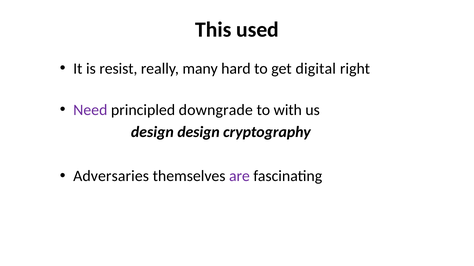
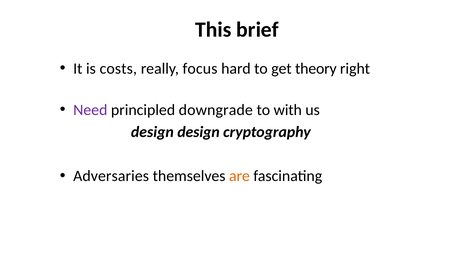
used: used -> brief
resist: resist -> costs
many: many -> focus
digital: digital -> theory
are colour: purple -> orange
